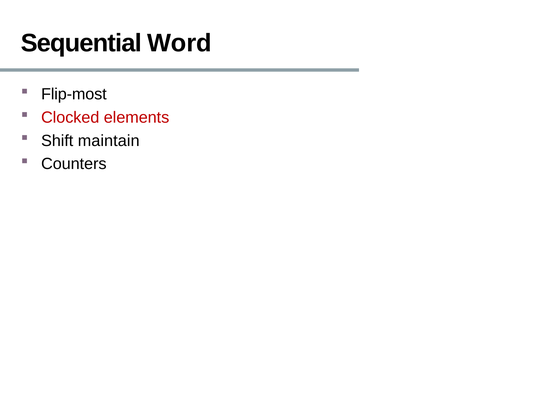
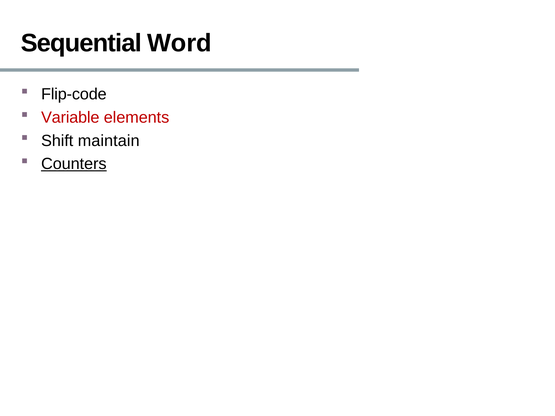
Flip-most: Flip-most -> Flip-code
Clocked: Clocked -> Variable
Counters underline: none -> present
